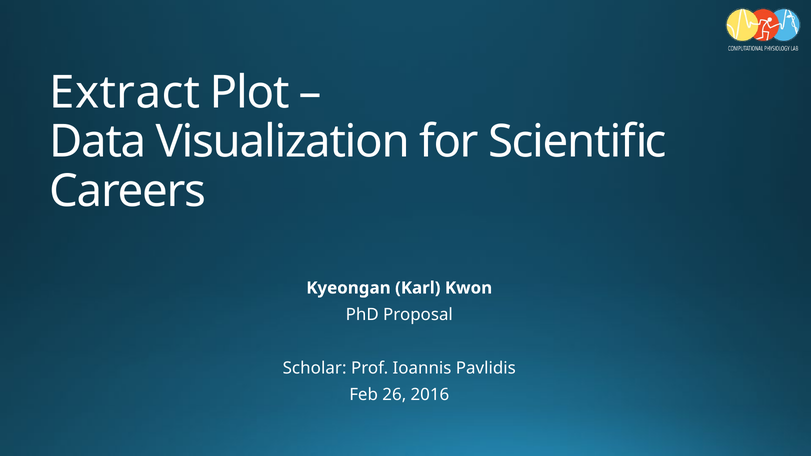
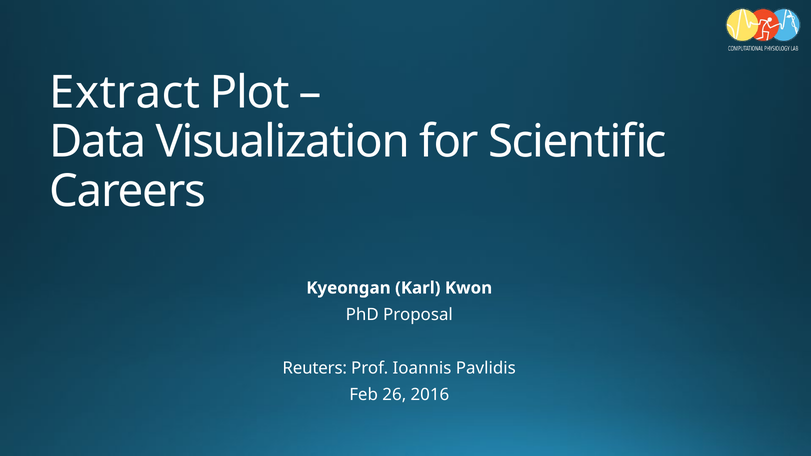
Scholar: Scholar -> Reuters
